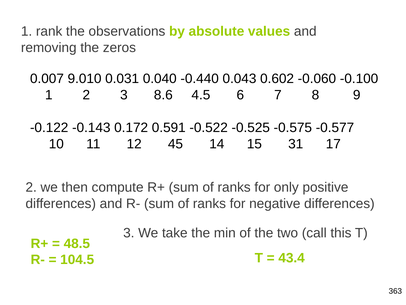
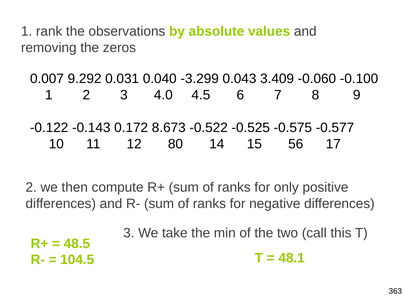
9.010: 9.010 -> 9.292
-0.440: -0.440 -> -3.299
0.602: 0.602 -> 3.409
8.6: 8.6 -> 4.0
0.591: 0.591 -> 8.673
45: 45 -> 80
31: 31 -> 56
43.4: 43.4 -> 48.1
